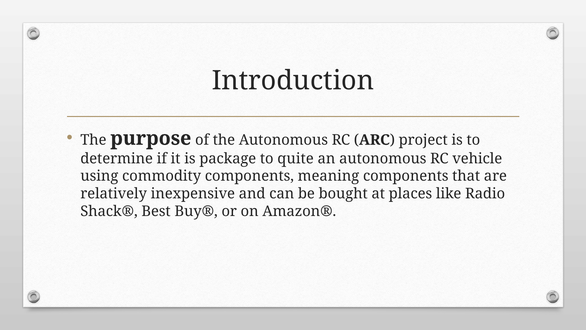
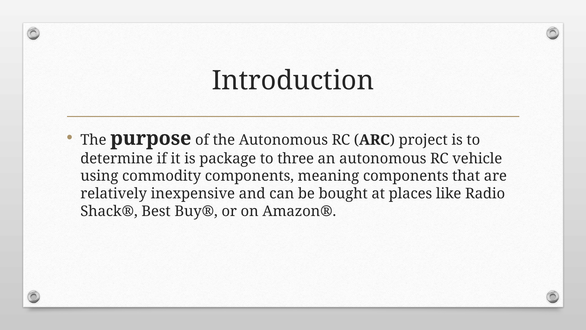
quite: quite -> three
